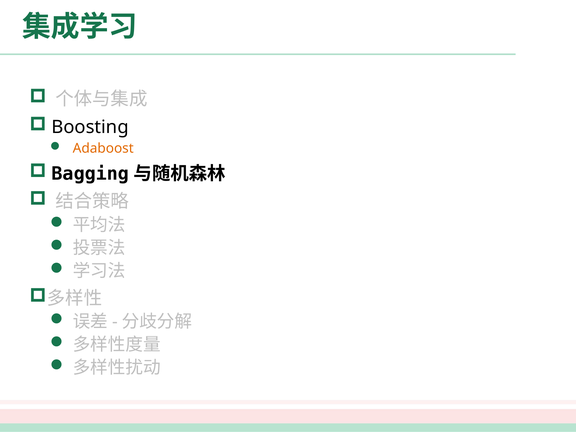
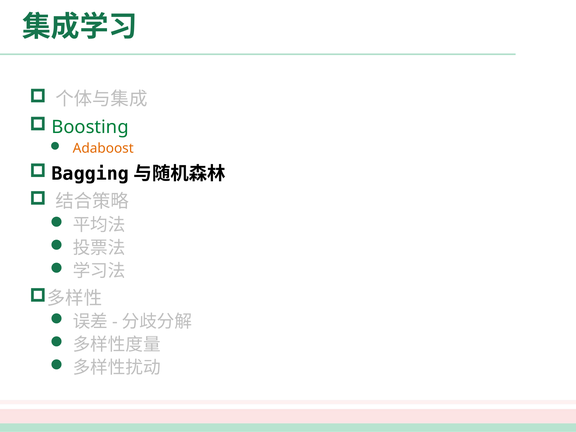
Boosting colour: black -> green
